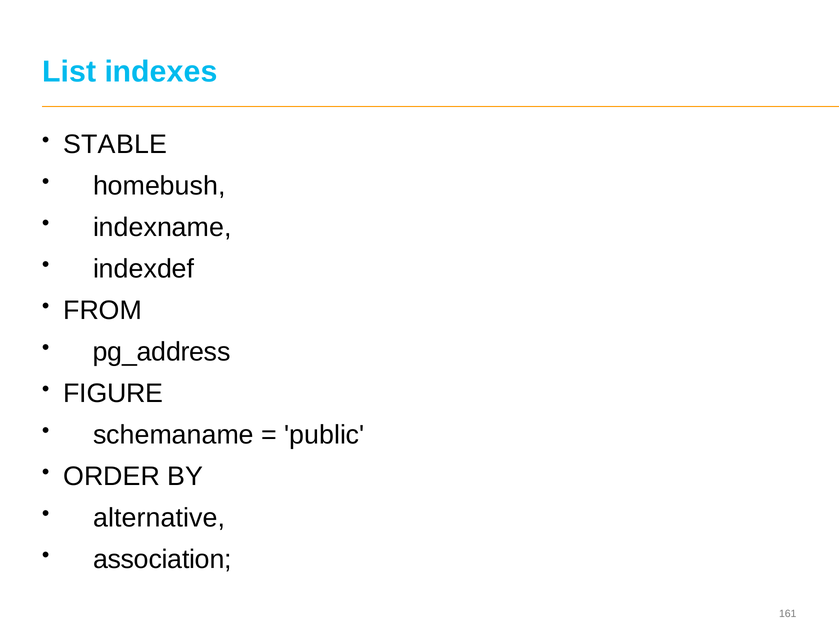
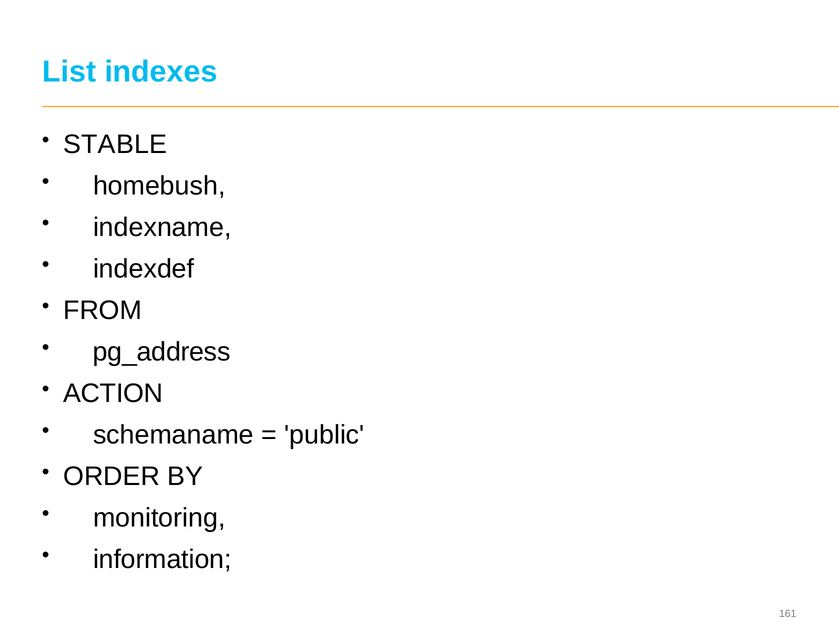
FIGURE: FIGURE -> ACTION
alternative: alternative -> monitoring
association: association -> information
